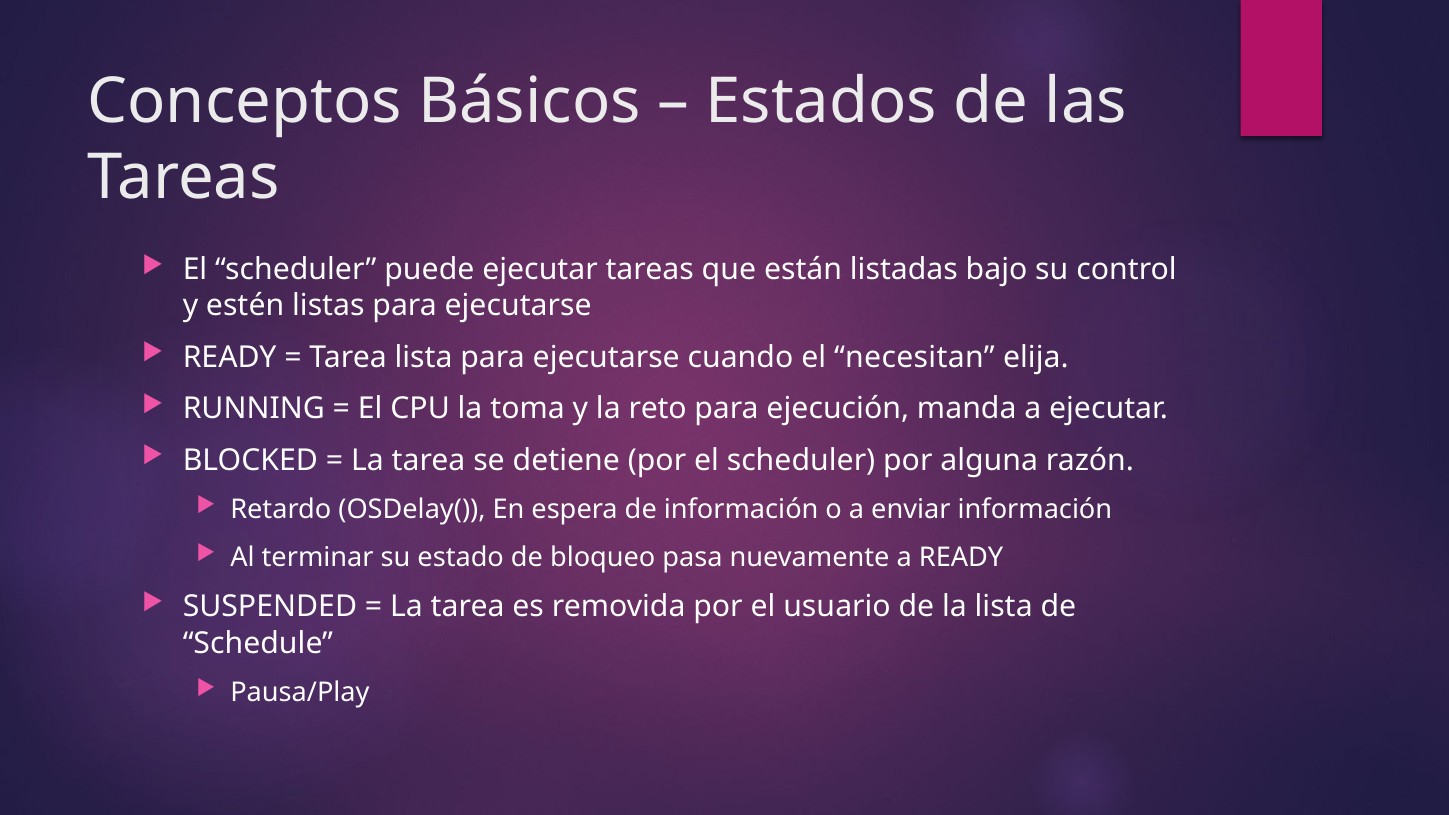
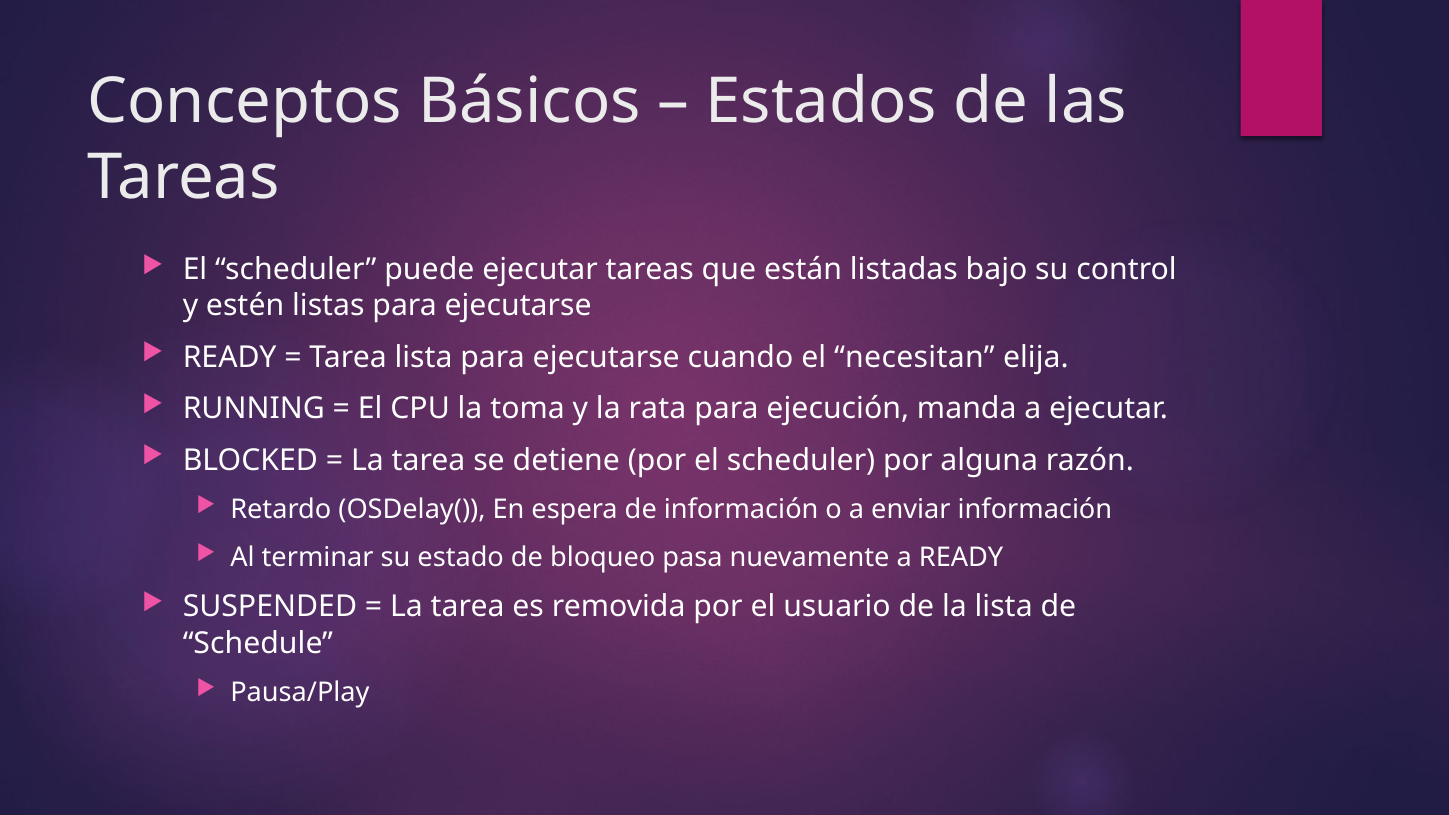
reto: reto -> rata
